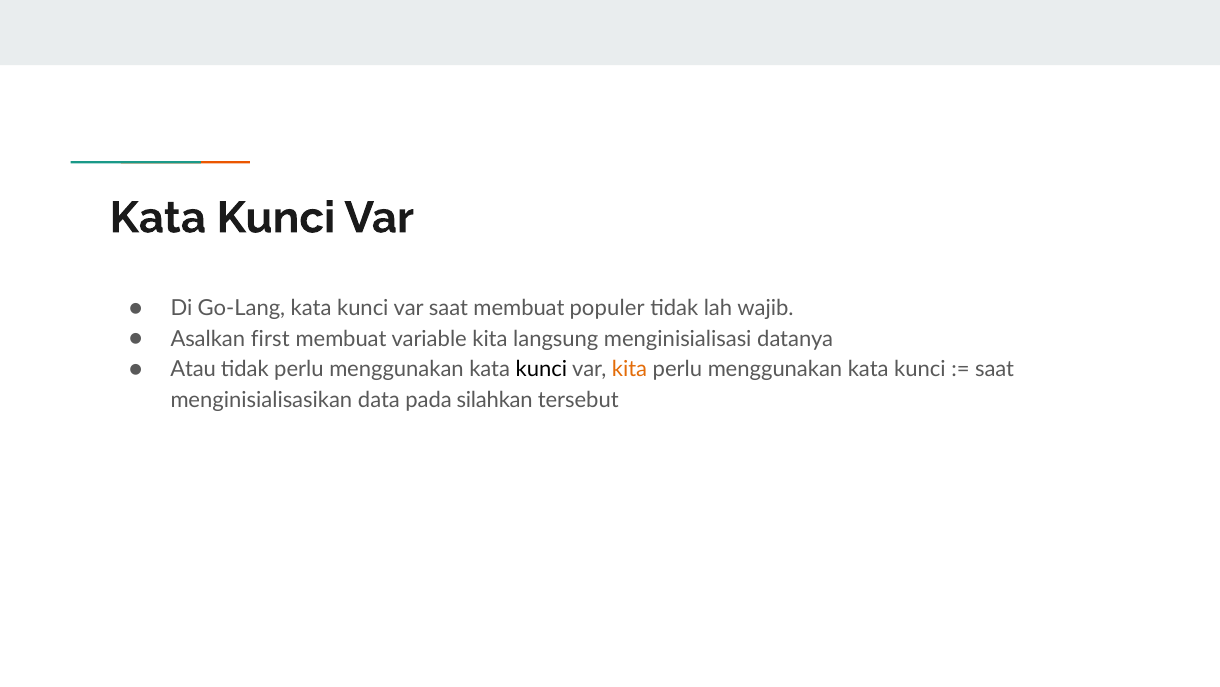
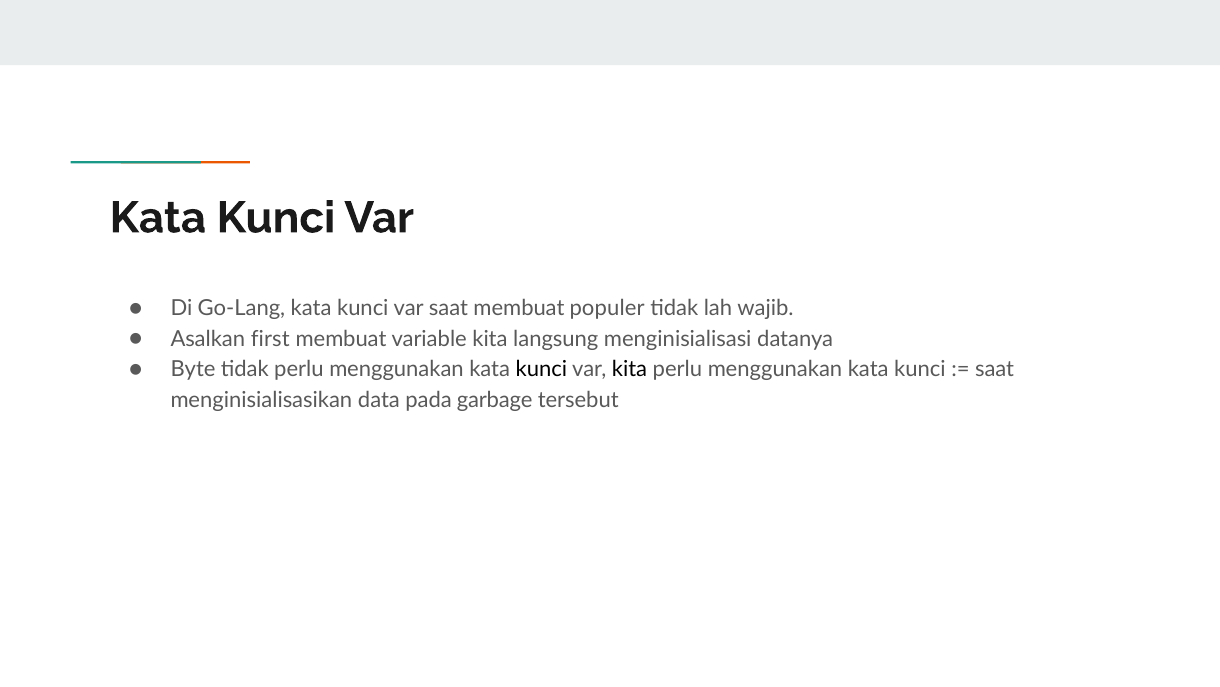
Atau: Atau -> Byte
kita at (630, 369) colour: orange -> black
silahkan: silahkan -> garbage
